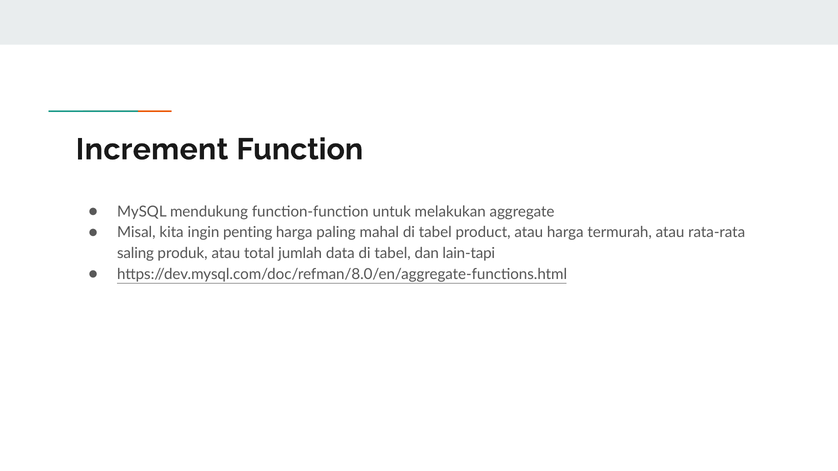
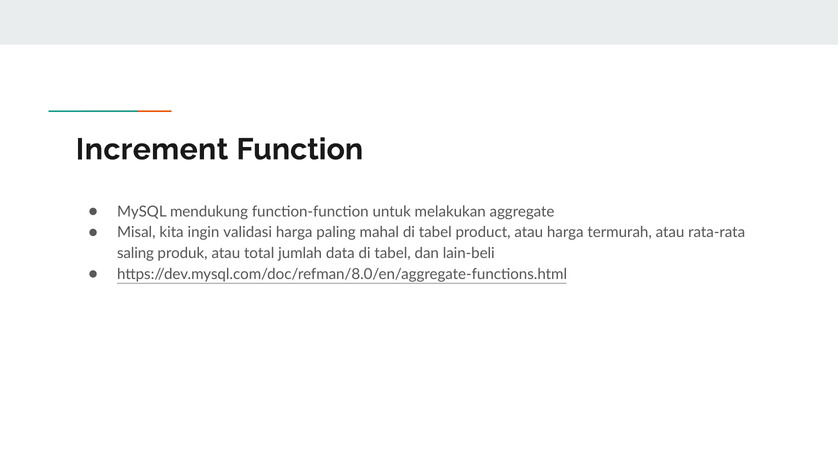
penting: penting -> validasi
lain-tapi: lain-tapi -> lain-beli
